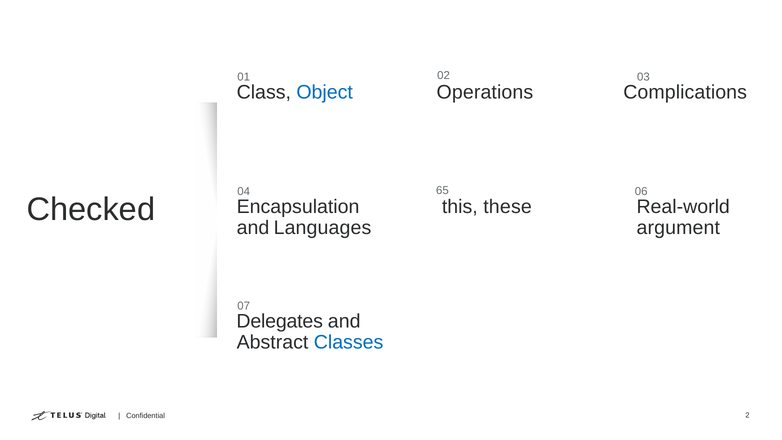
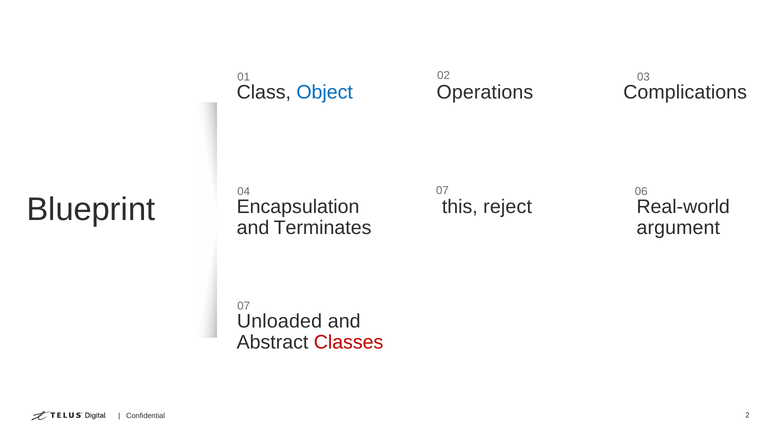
04 65: 65 -> 07
Checked: Checked -> Blueprint
these: these -> reject
Languages: Languages -> Terminates
Delegates: Delegates -> Unloaded
Classes colour: blue -> red
